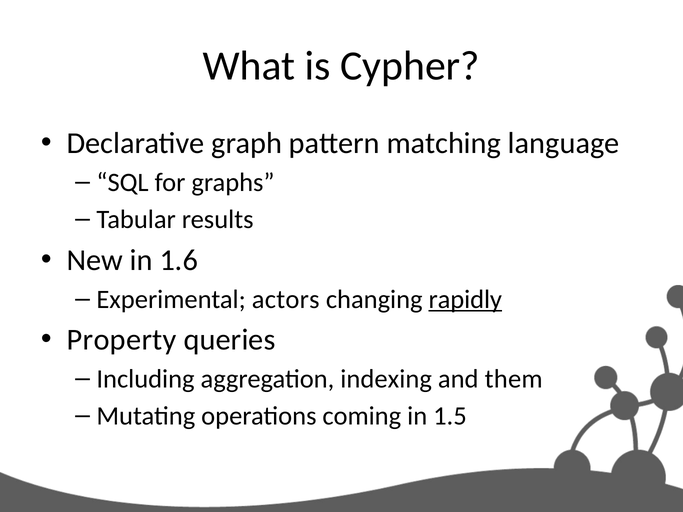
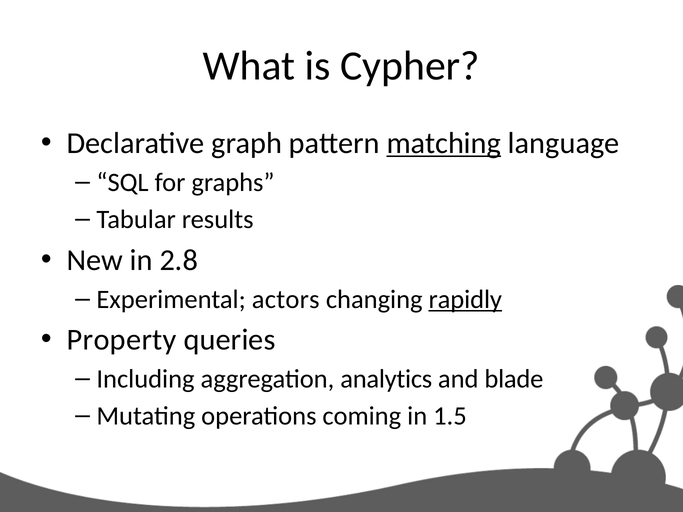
matching underline: none -> present
1.6: 1.6 -> 2.8
indexing: indexing -> analytics
them: them -> blade
